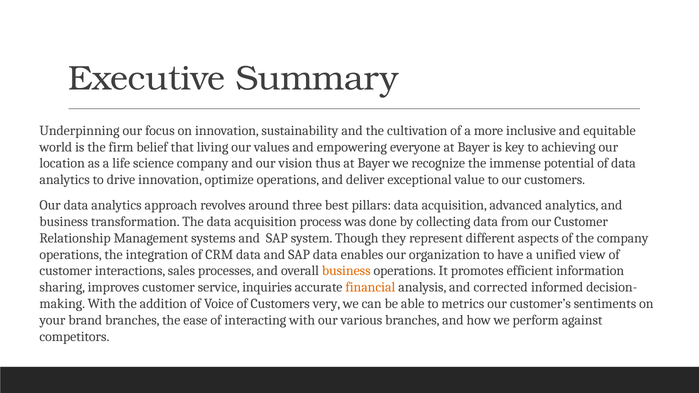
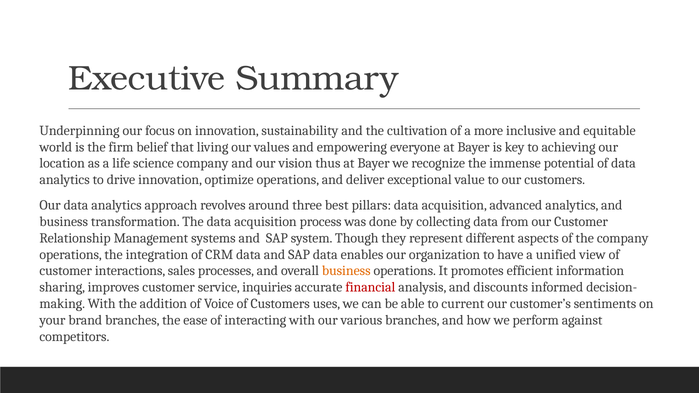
financial colour: orange -> red
corrected: corrected -> discounts
very: very -> uses
metrics: metrics -> current
